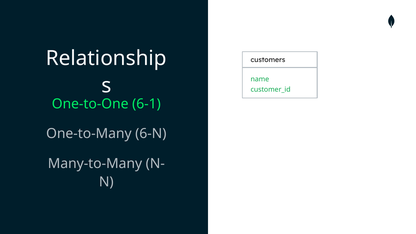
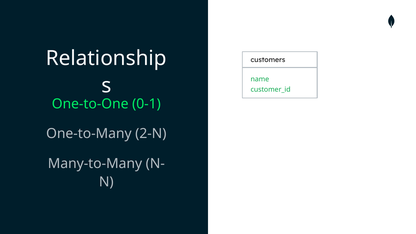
6-1: 6-1 -> 0-1
6-N: 6-N -> 2-N
